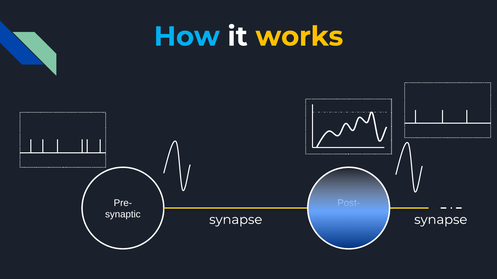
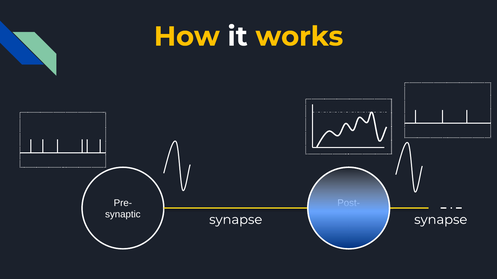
How colour: light blue -> yellow
